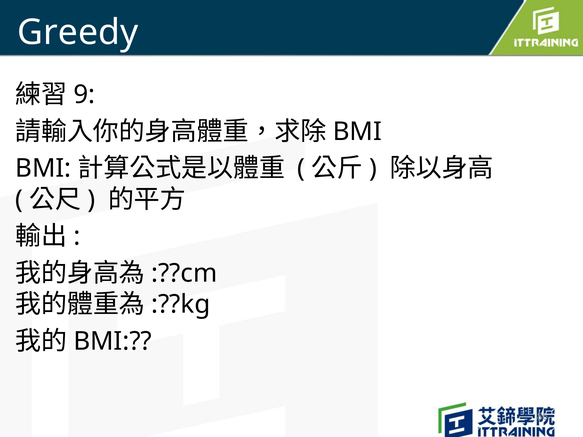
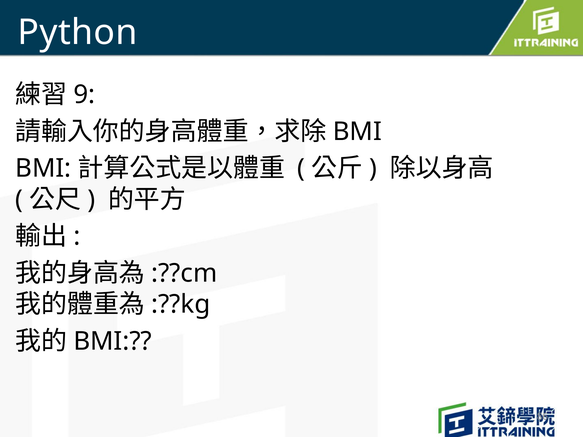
Greedy: Greedy -> Python
